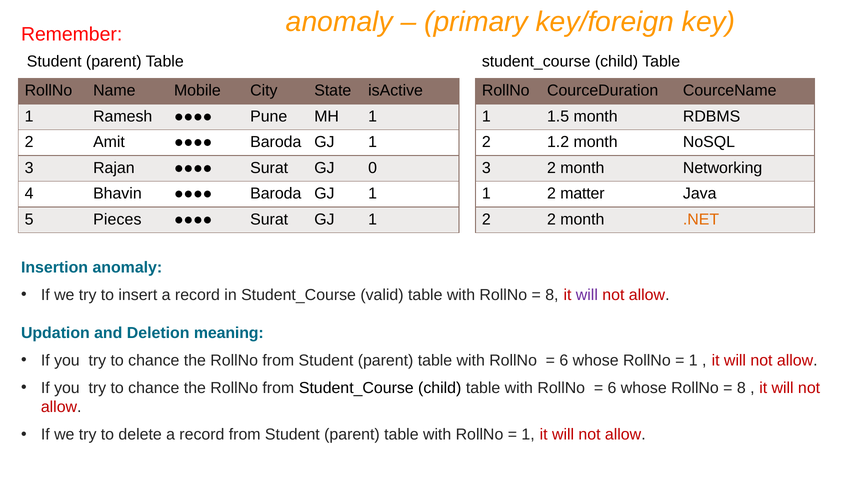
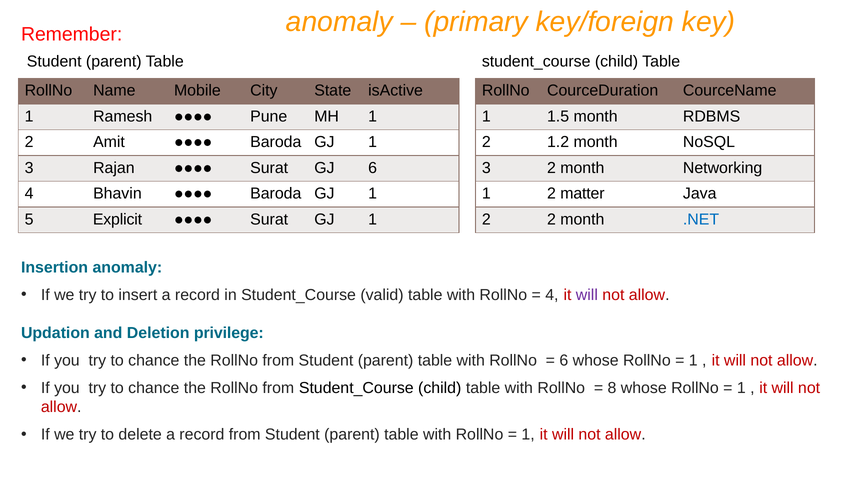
GJ 0: 0 -> 6
Pieces: Pieces -> Explicit
.NET colour: orange -> blue
8 at (552, 295): 8 -> 4
meaning: meaning -> privilege
6 at (612, 388): 6 -> 8
8 at (741, 388): 8 -> 1
